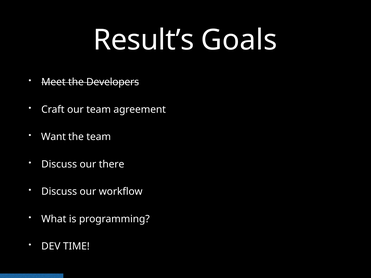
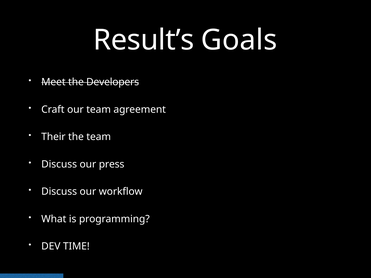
Want: Want -> Their
there: there -> press
